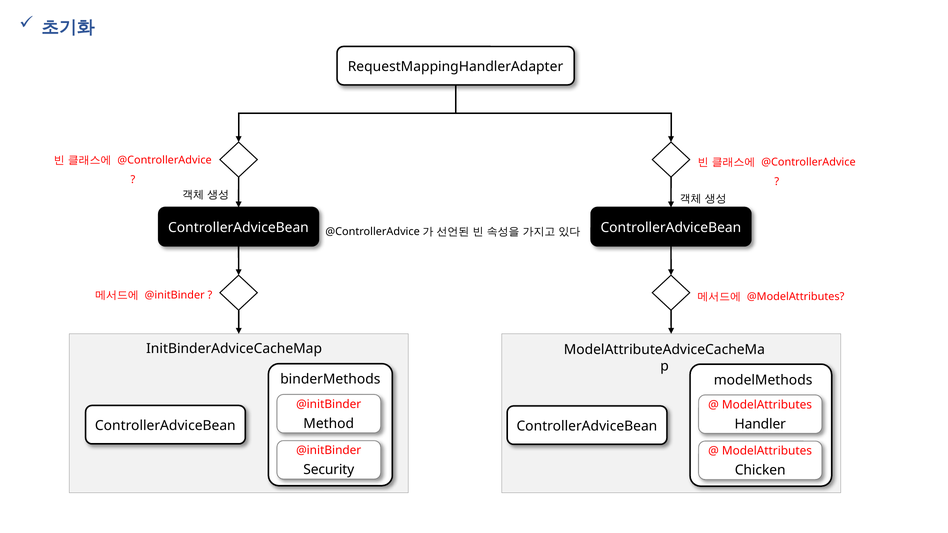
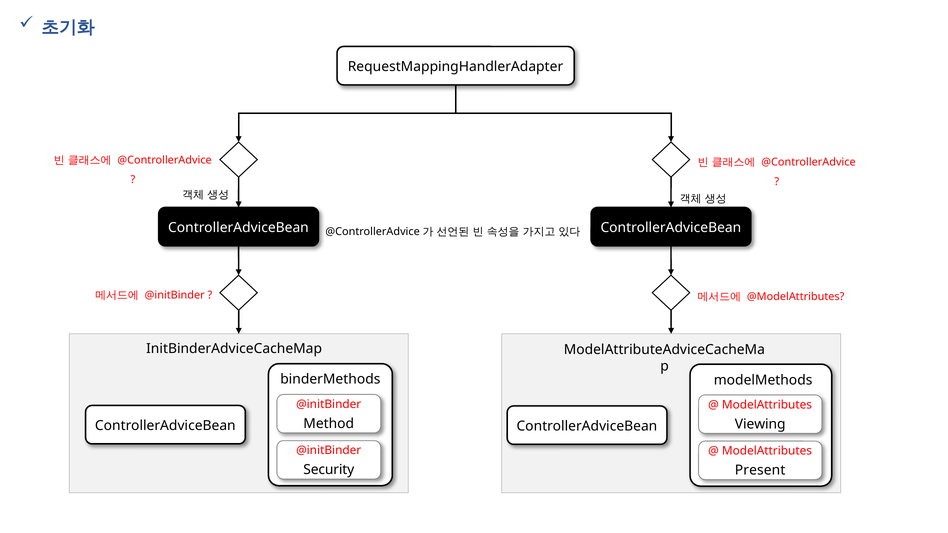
Handler: Handler -> Viewing
Chicken: Chicken -> Present
